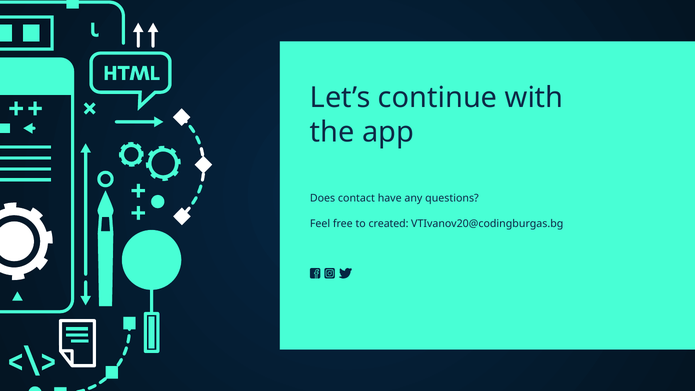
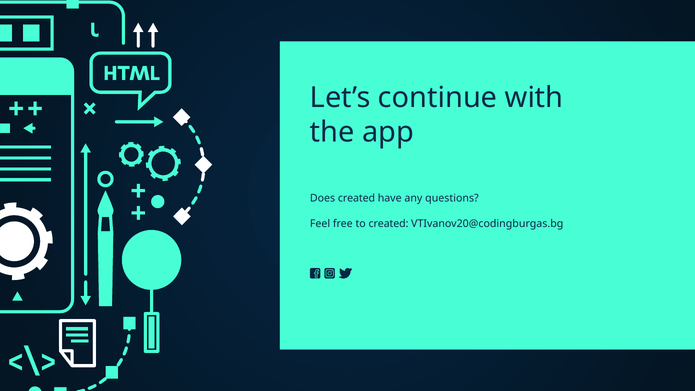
Does contact: contact -> created
